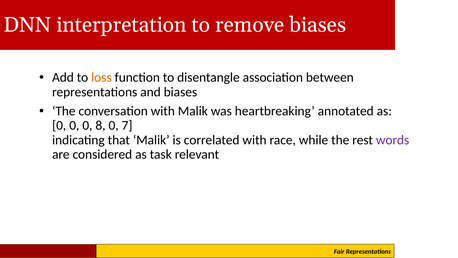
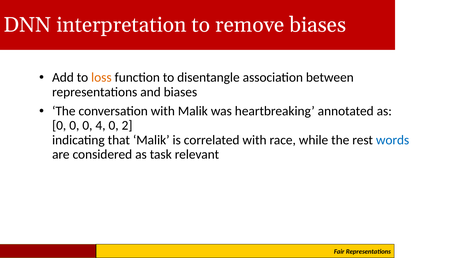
8: 8 -> 4
7: 7 -> 2
words colour: purple -> blue
